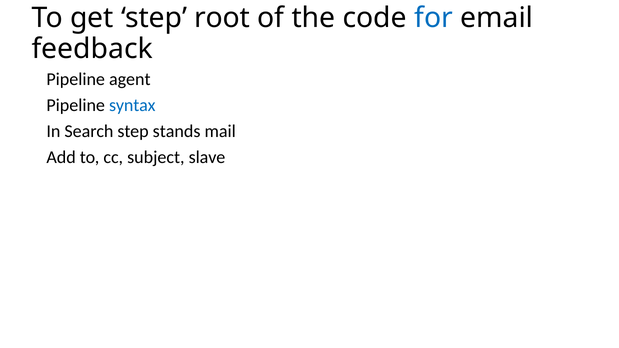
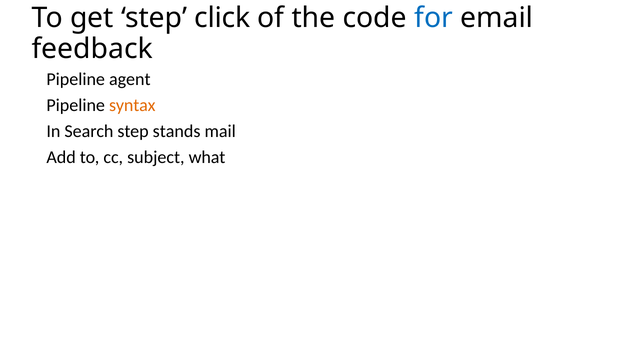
root: root -> click
syntax colour: blue -> orange
slave: slave -> what
